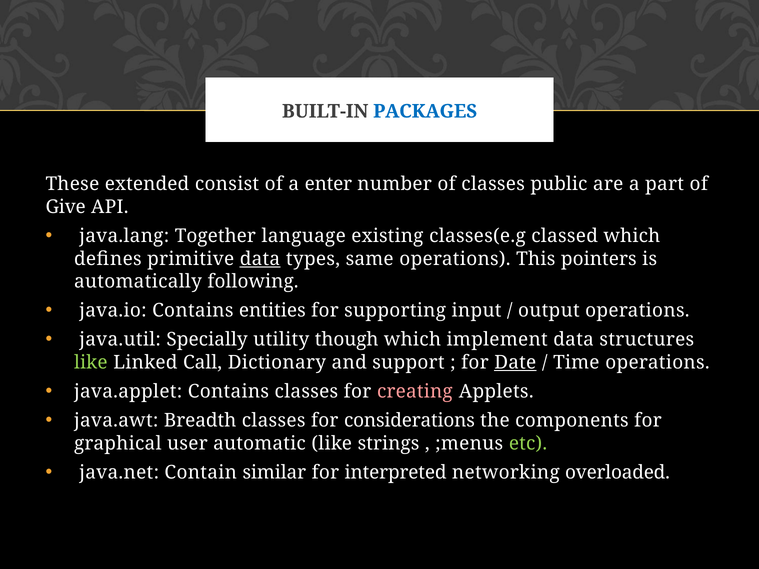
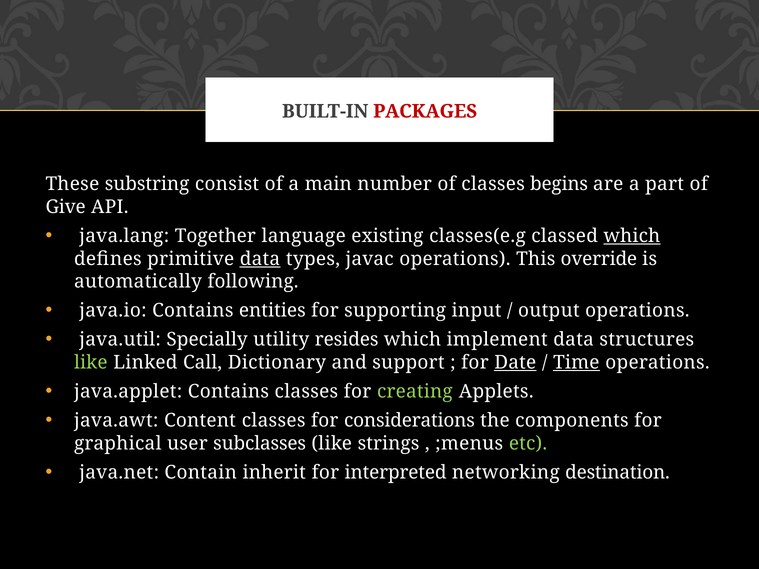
PACKAGES colour: blue -> red
extended: extended -> substring
enter: enter -> main
public: public -> begins
which at (632, 236) underline: none -> present
same: same -> javac
pointers: pointers -> override
though: though -> resides
Time underline: none -> present
creating colour: pink -> light green
Breadth: Breadth -> Content
automatic: automatic -> subclasses
similar: similar -> inherit
overloaded: overloaded -> destination
